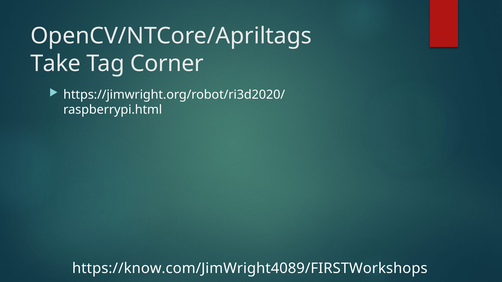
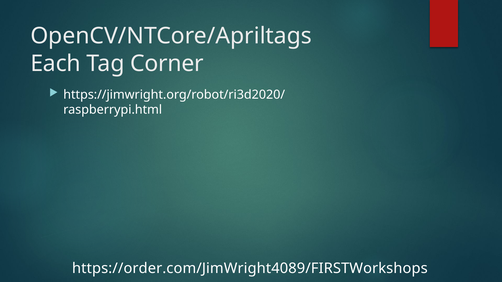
Take: Take -> Each
https://know.com/JimWright4089/FIRSTWorkshops: https://know.com/JimWright4089/FIRSTWorkshops -> https://order.com/JimWright4089/FIRSTWorkshops
